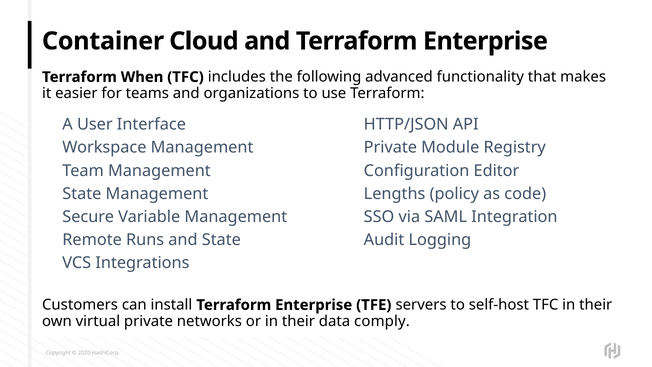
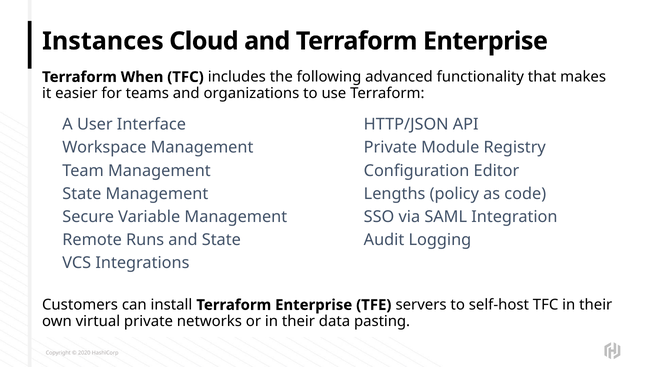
Container: Container -> Instances
comply: comply -> pasting
